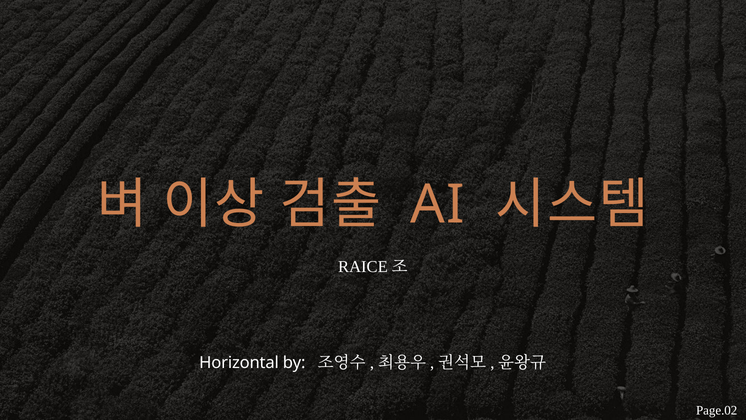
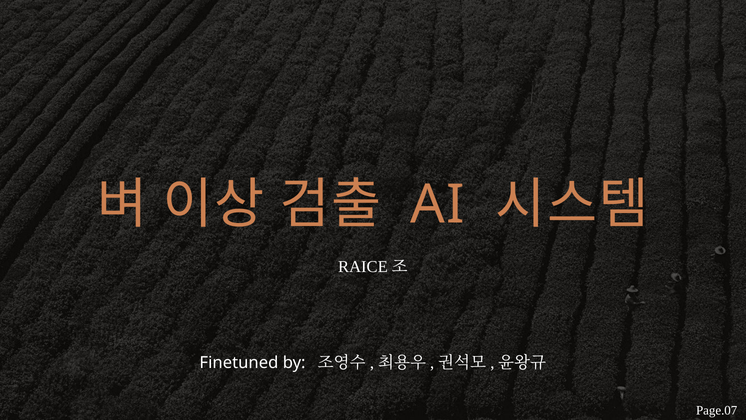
Horizontal: Horizontal -> Finetuned
Page.02: Page.02 -> Page.07
